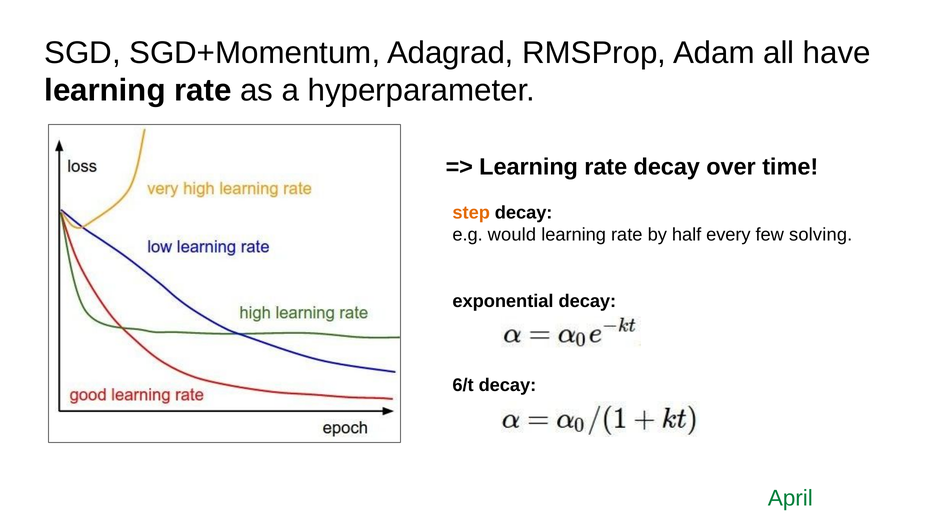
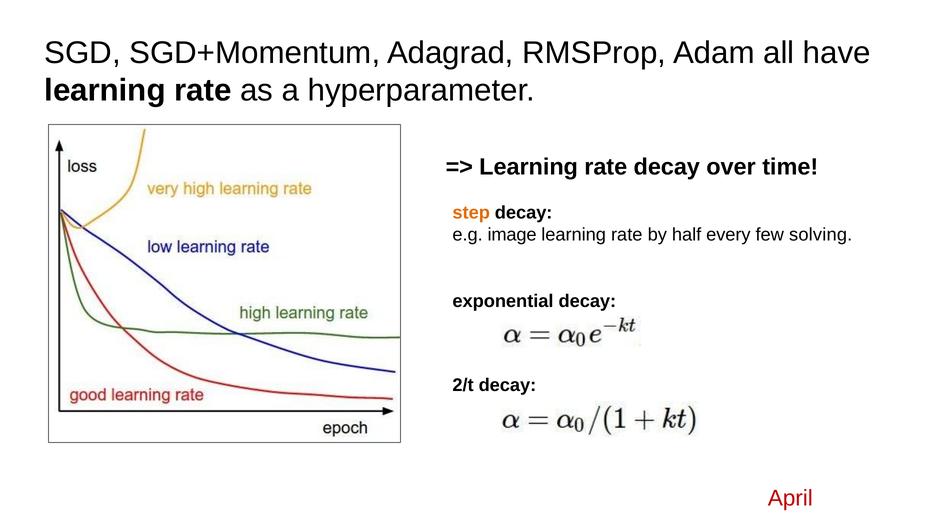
would: would -> image
6/t: 6/t -> 2/t
April colour: green -> red
